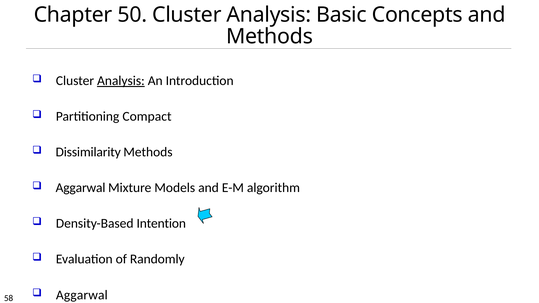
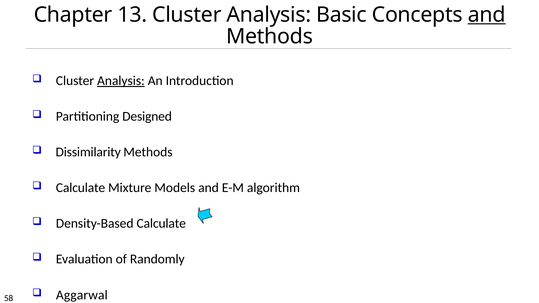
50: 50 -> 13
and at (487, 15) underline: none -> present
Compact: Compact -> Designed
Aggarwal at (81, 188): Aggarwal -> Calculate
Density-Based Intention: Intention -> Calculate
